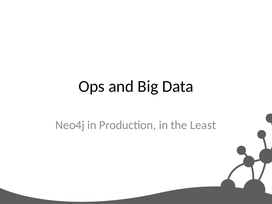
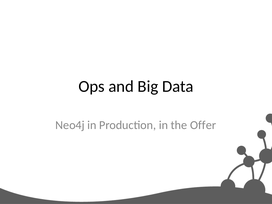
Least: Least -> Offer
